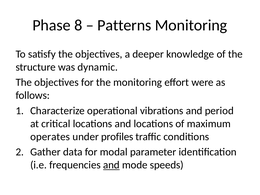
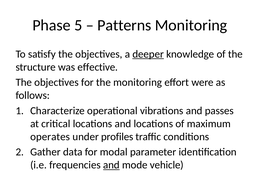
8: 8 -> 5
deeper underline: none -> present
dynamic: dynamic -> effective
period: period -> passes
speeds: speeds -> vehicle
